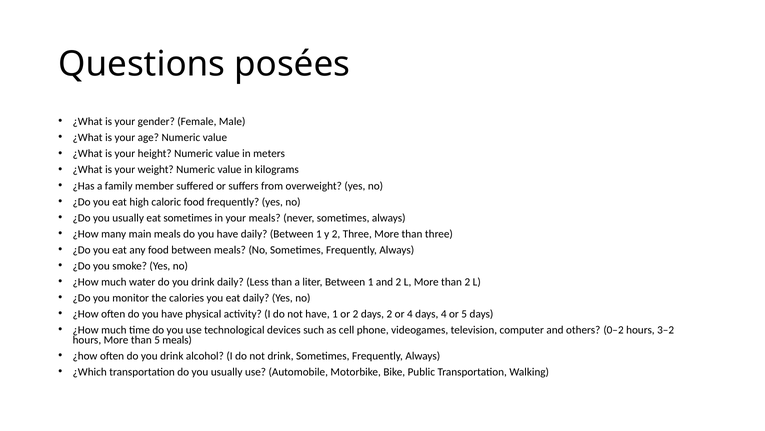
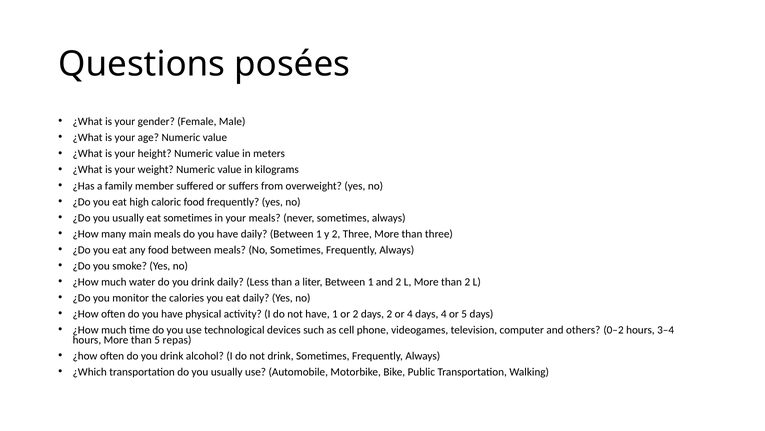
3–2: 3–2 -> 3–4
5 meals: meals -> repas
